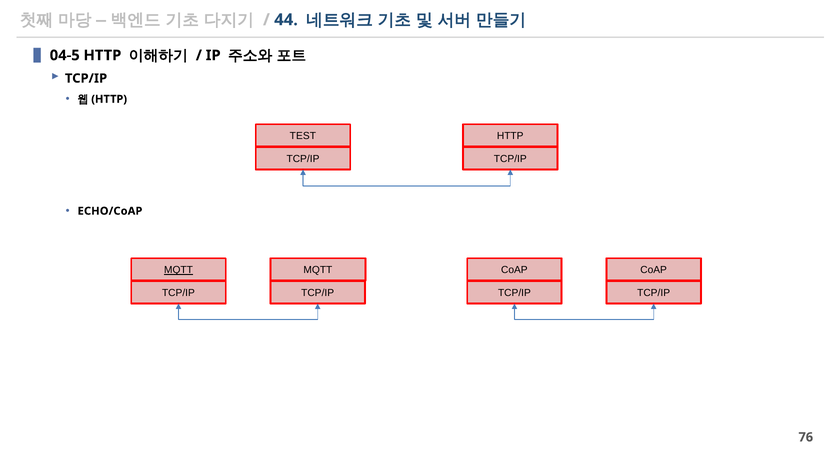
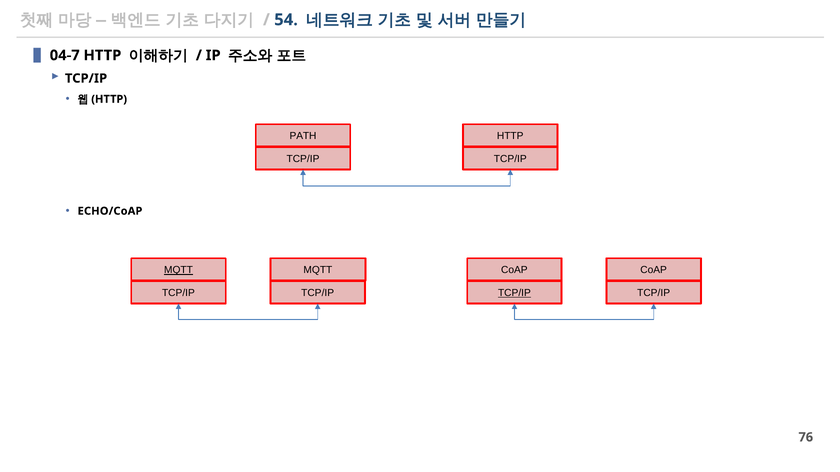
44: 44 -> 54
04-5: 04-5 -> 04-7
TEST: TEST -> PATH
TCP/IP at (514, 293) underline: none -> present
